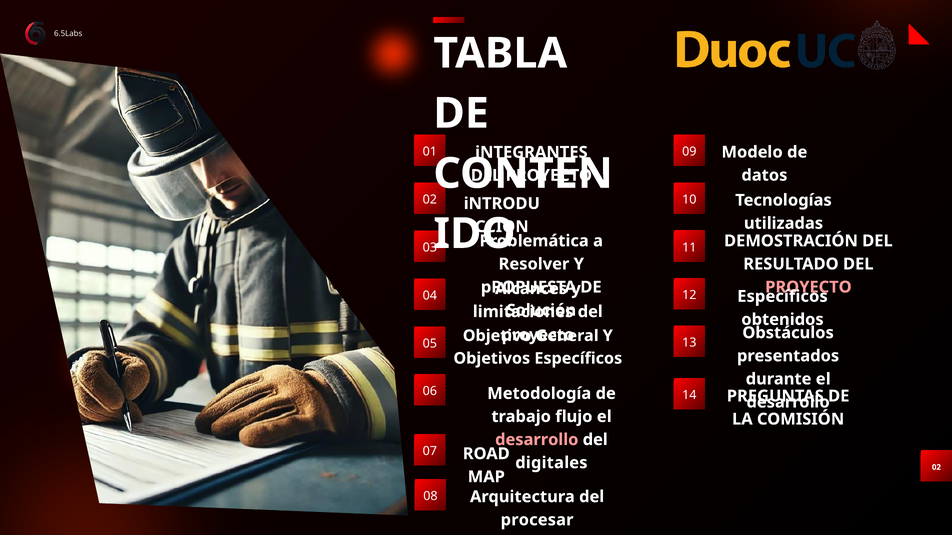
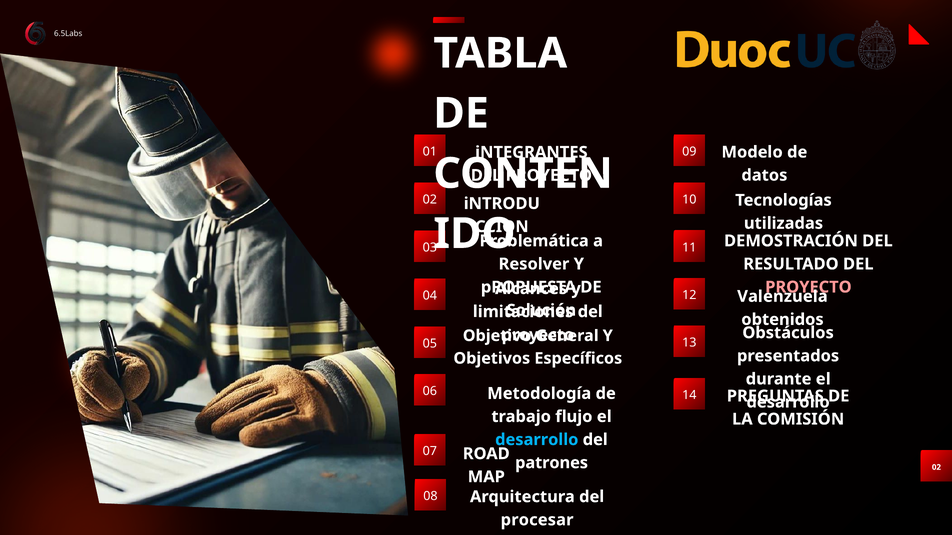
Específicos at (782, 297): Específicos -> Valenzuela
desarrollo at (537, 440) colour: pink -> light blue
digitales: digitales -> patrones
